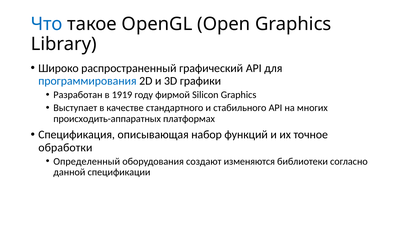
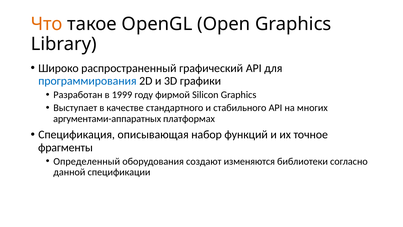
Что colour: blue -> orange
1919: 1919 -> 1999
происходить-аппаратных: происходить-аппаратных -> аргументами-аппаратных
обработки: обработки -> фрагменты
